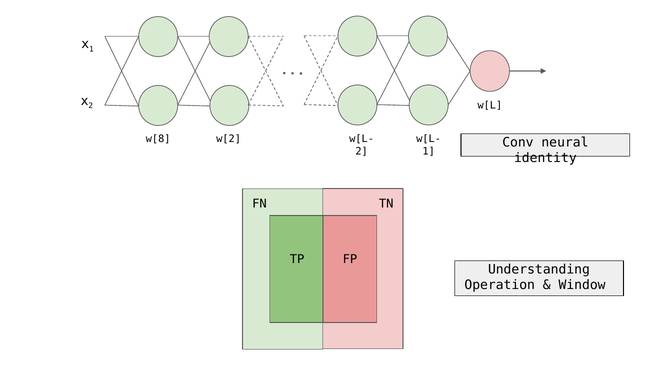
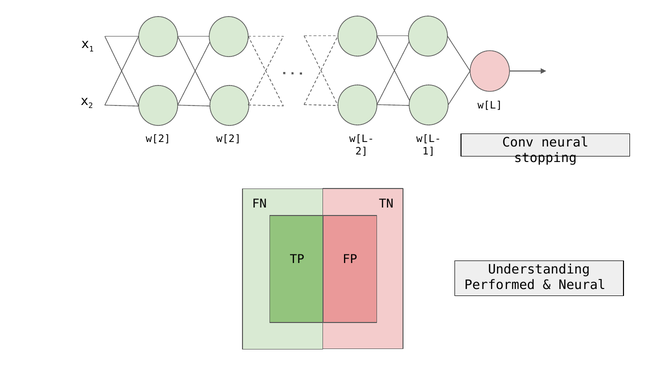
w[8 at (158, 139): w[8 -> w[2
identity: identity -> stopping
Operation: Operation -> Performed
Window at (582, 285): Window -> Neural
